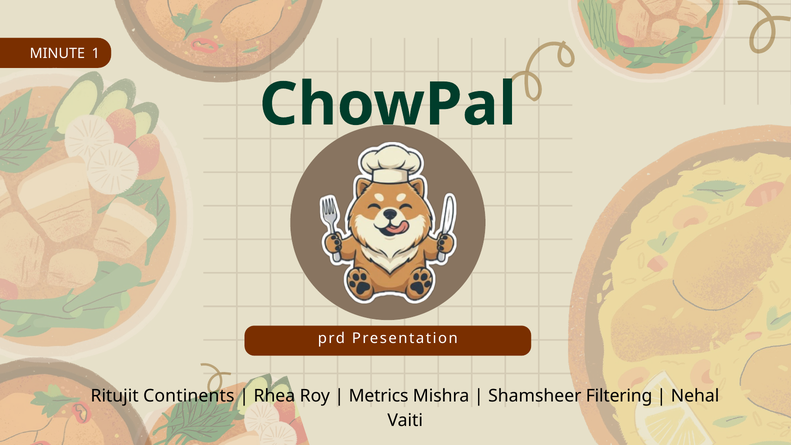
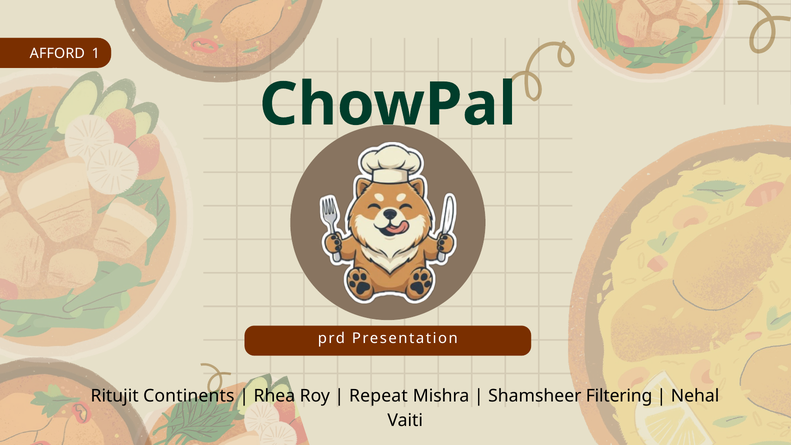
MINUTE: MINUTE -> AFFORD
Metrics: Metrics -> Repeat
